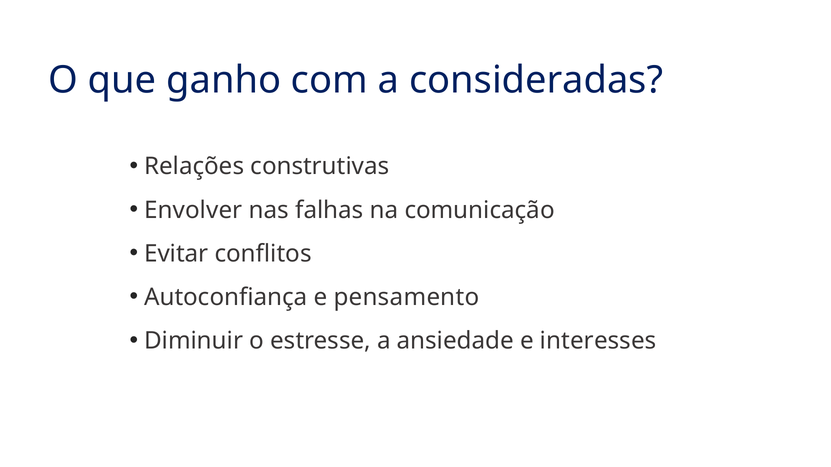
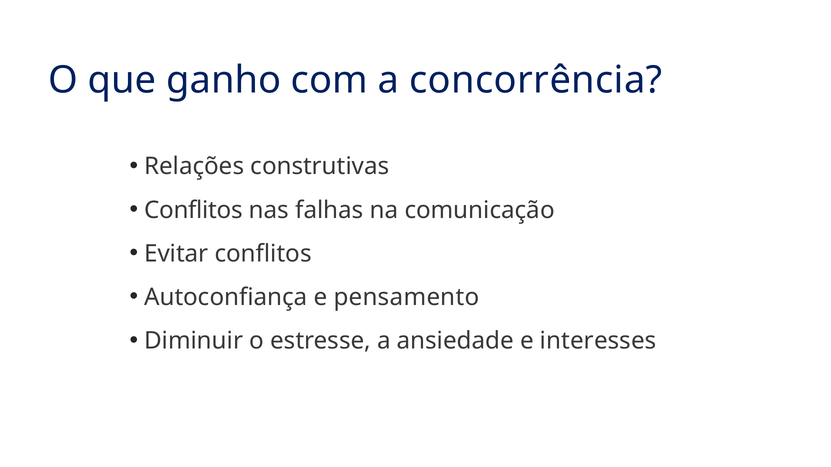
consideradas: consideradas -> concorrência
Envolver at (193, 210): Envolver -> Conflitos
